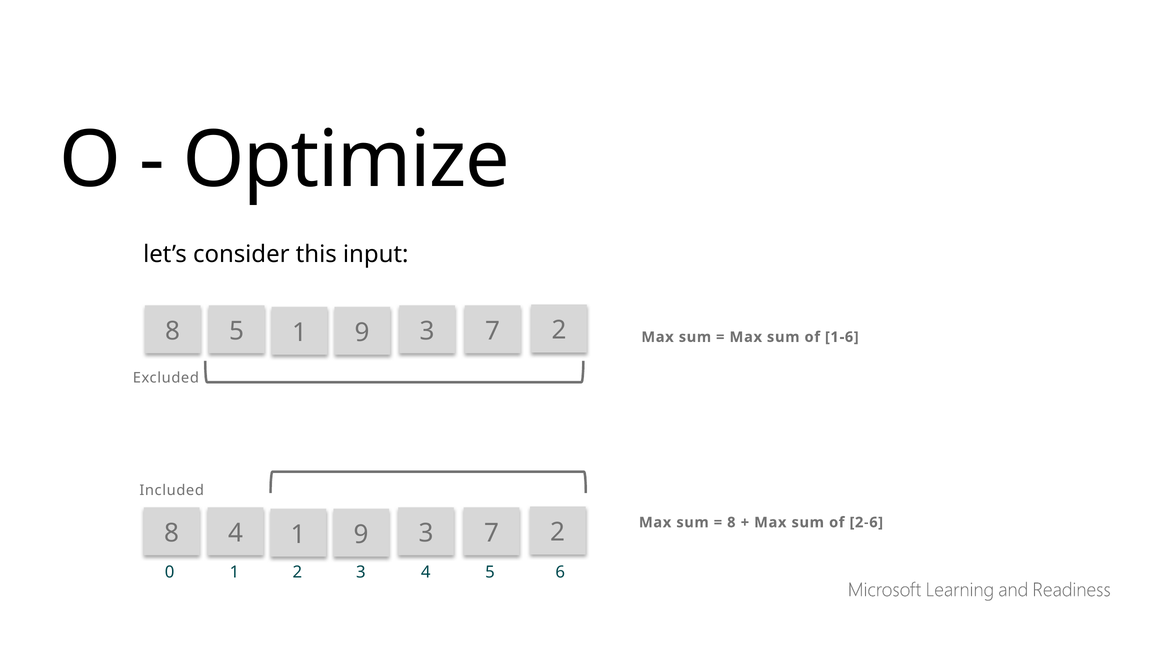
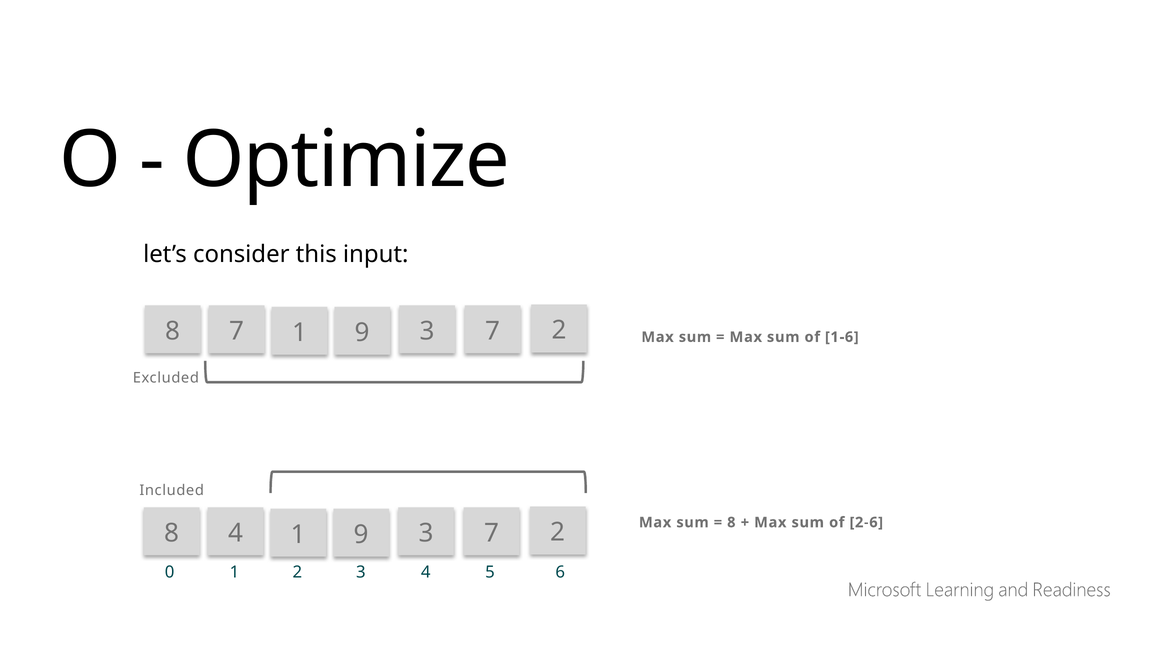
8 5: 5 -> 7
